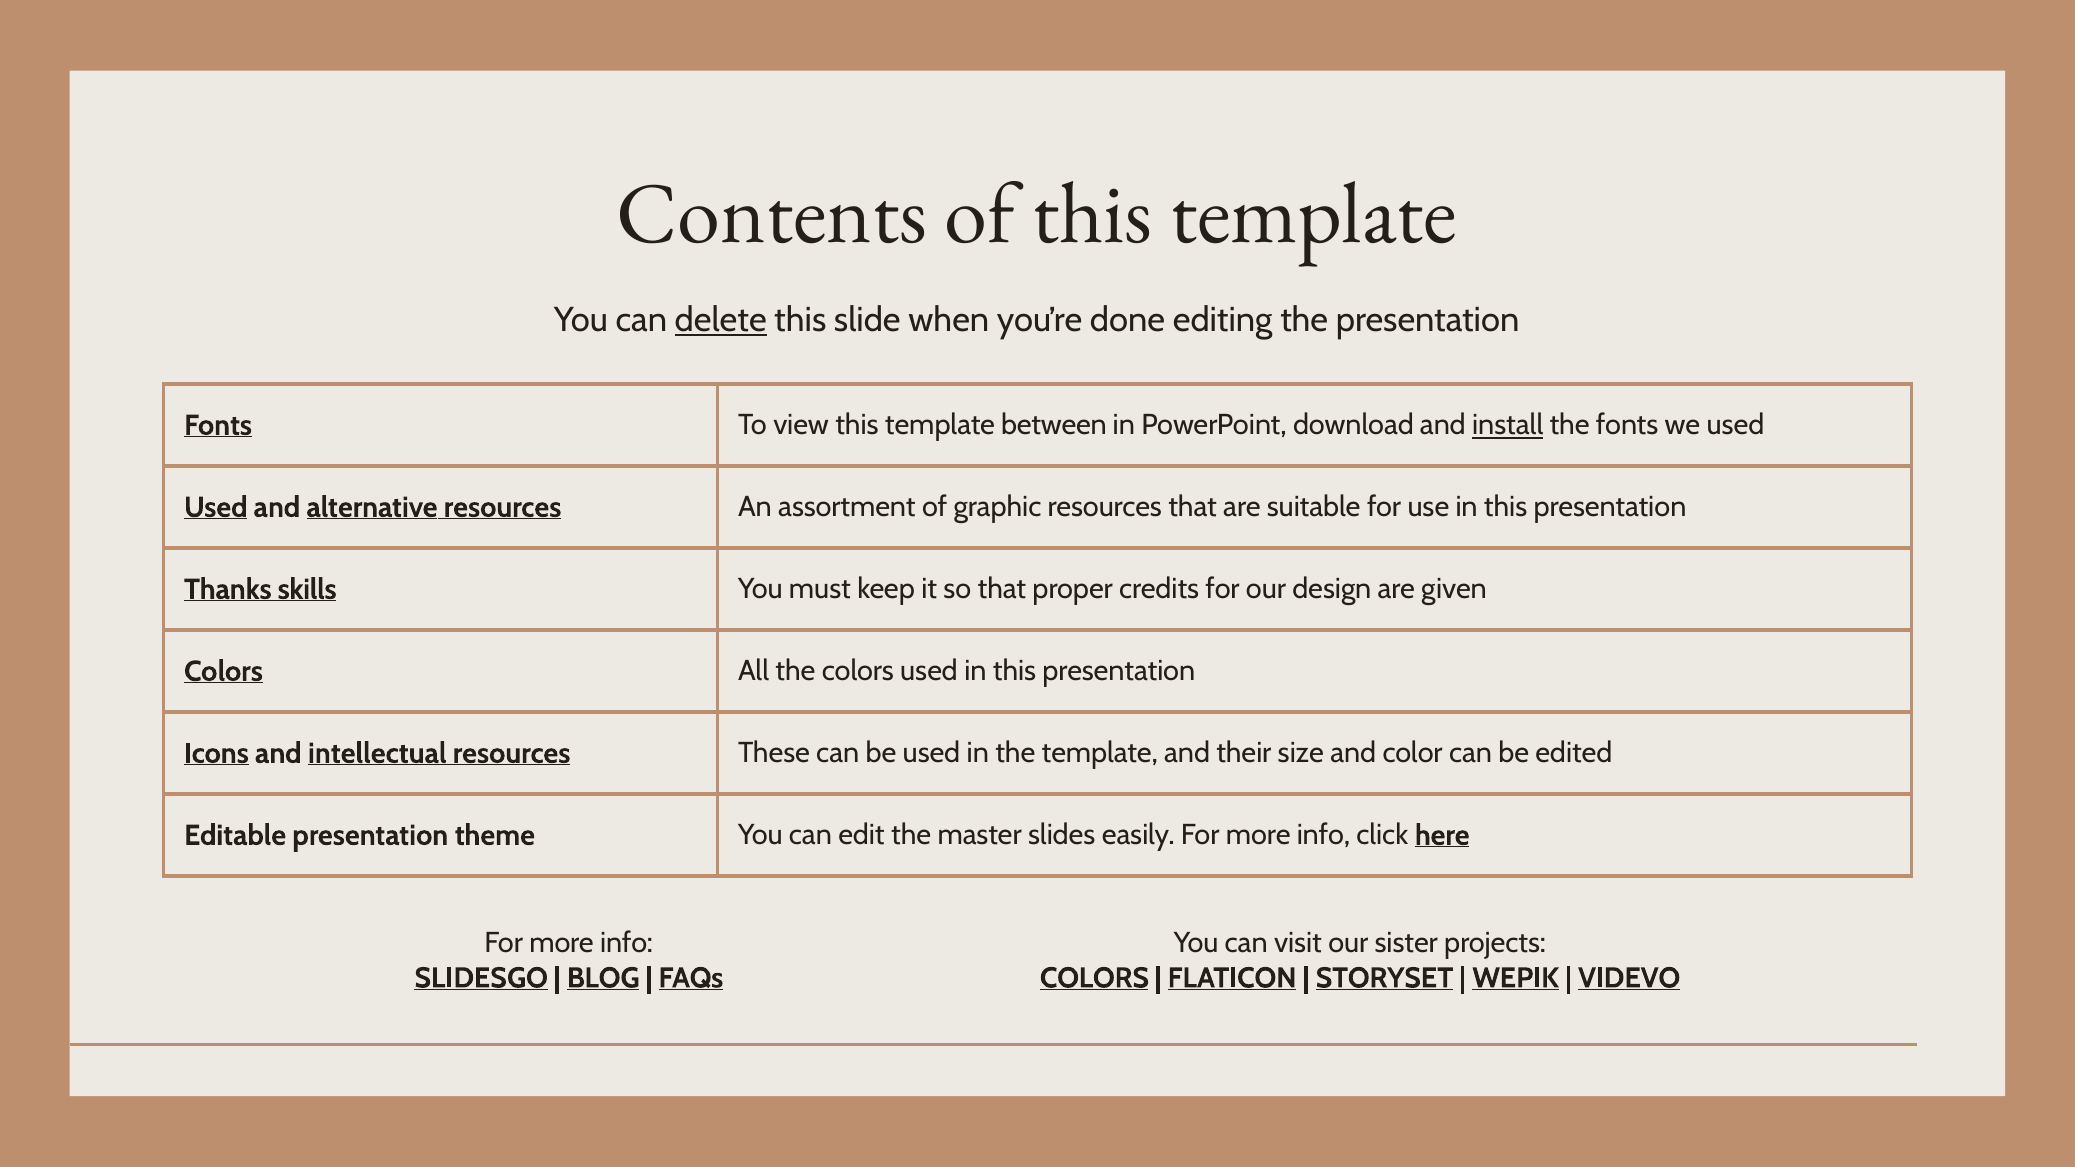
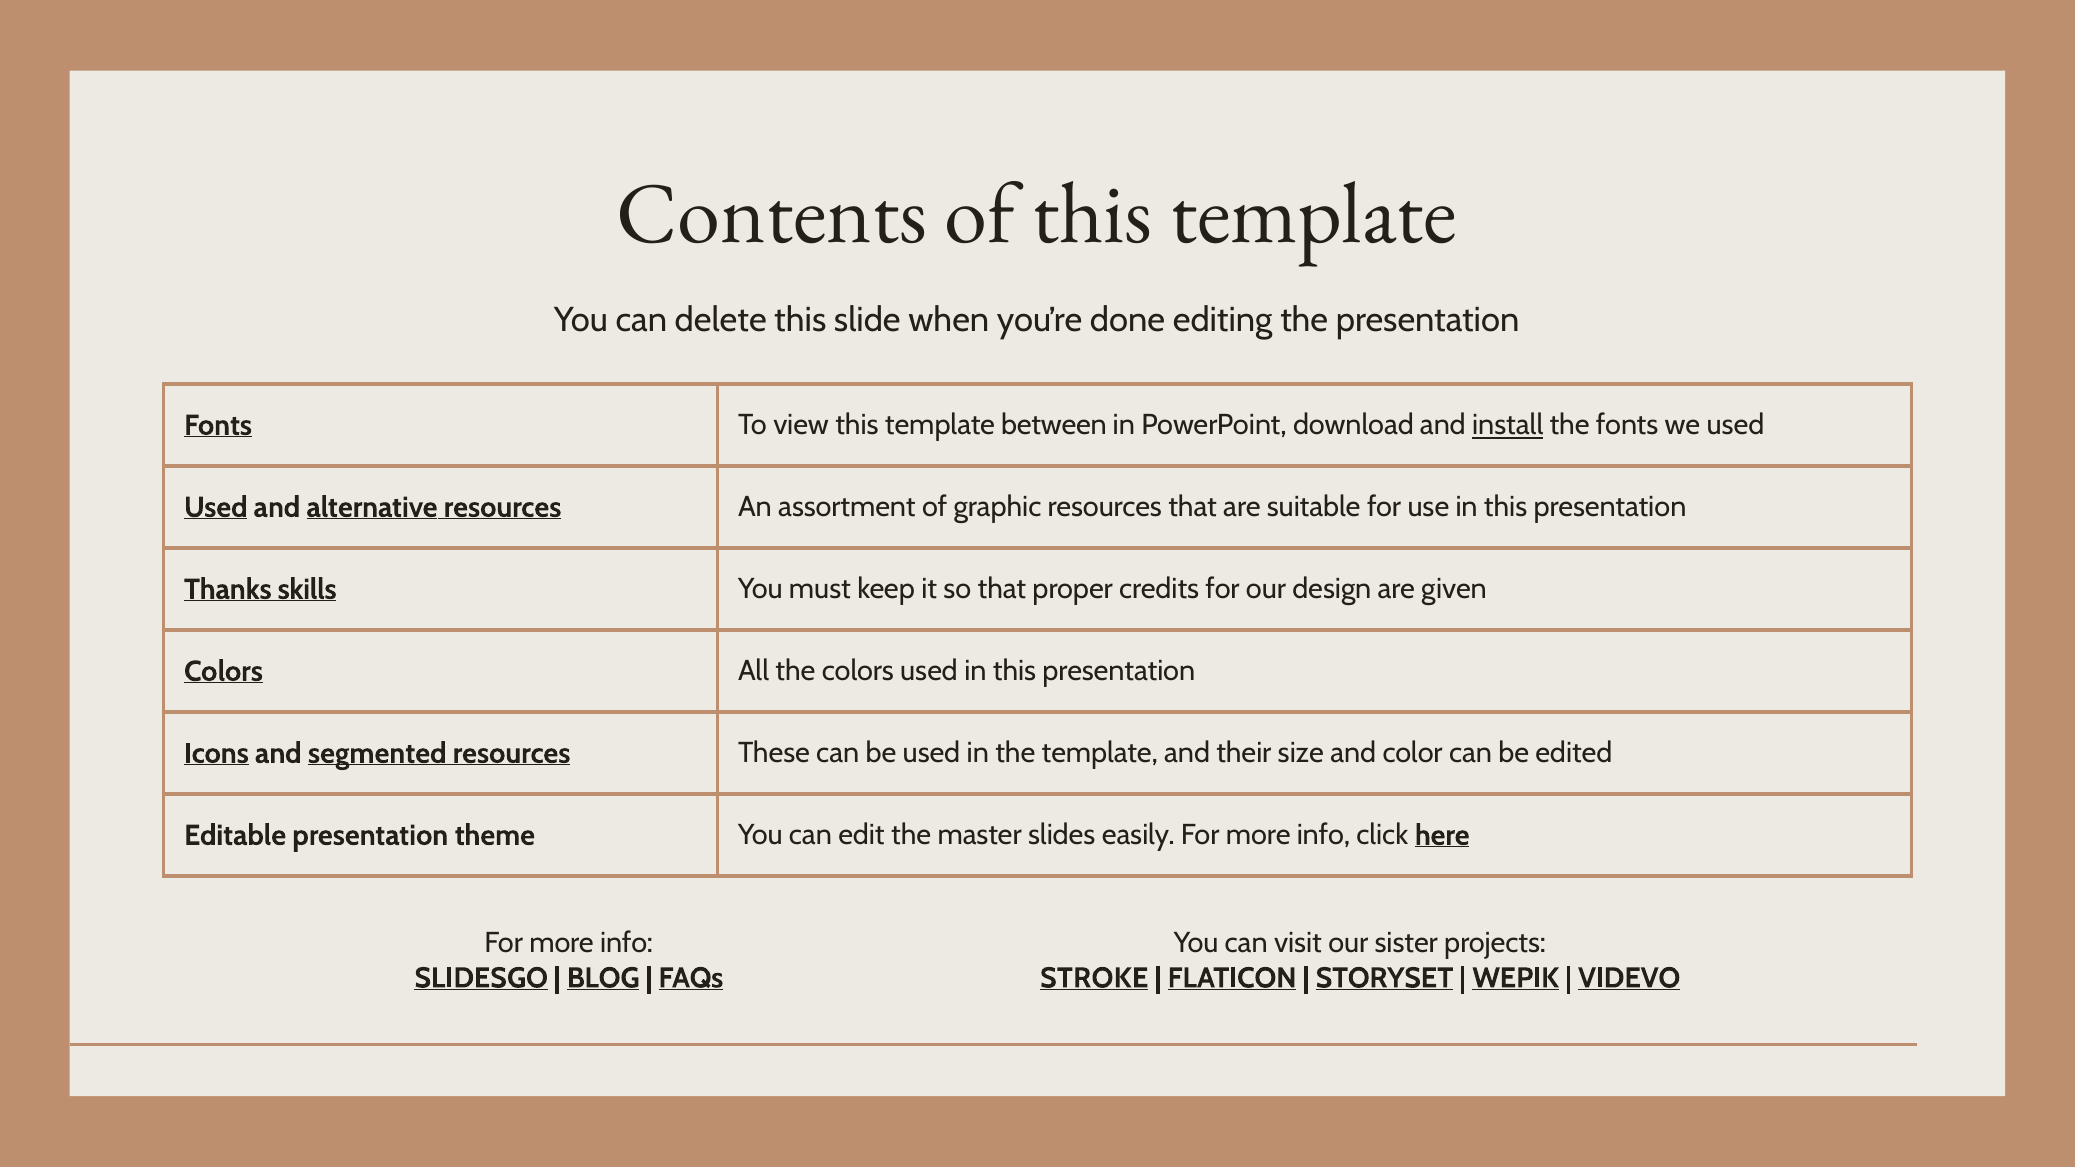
delete underline: present -> none
intellectual: intellectual -> segmented
COLORS at (1094, 978): COLORS -> STROKE
